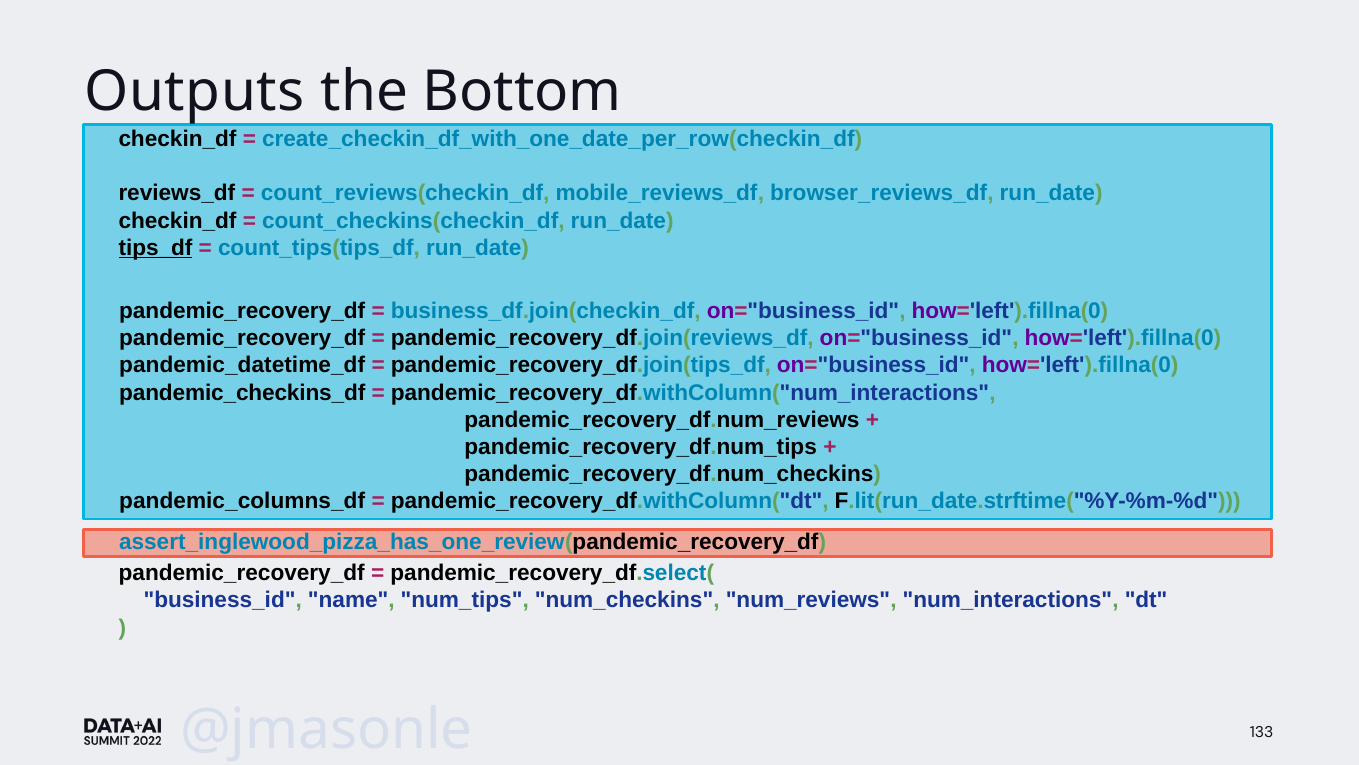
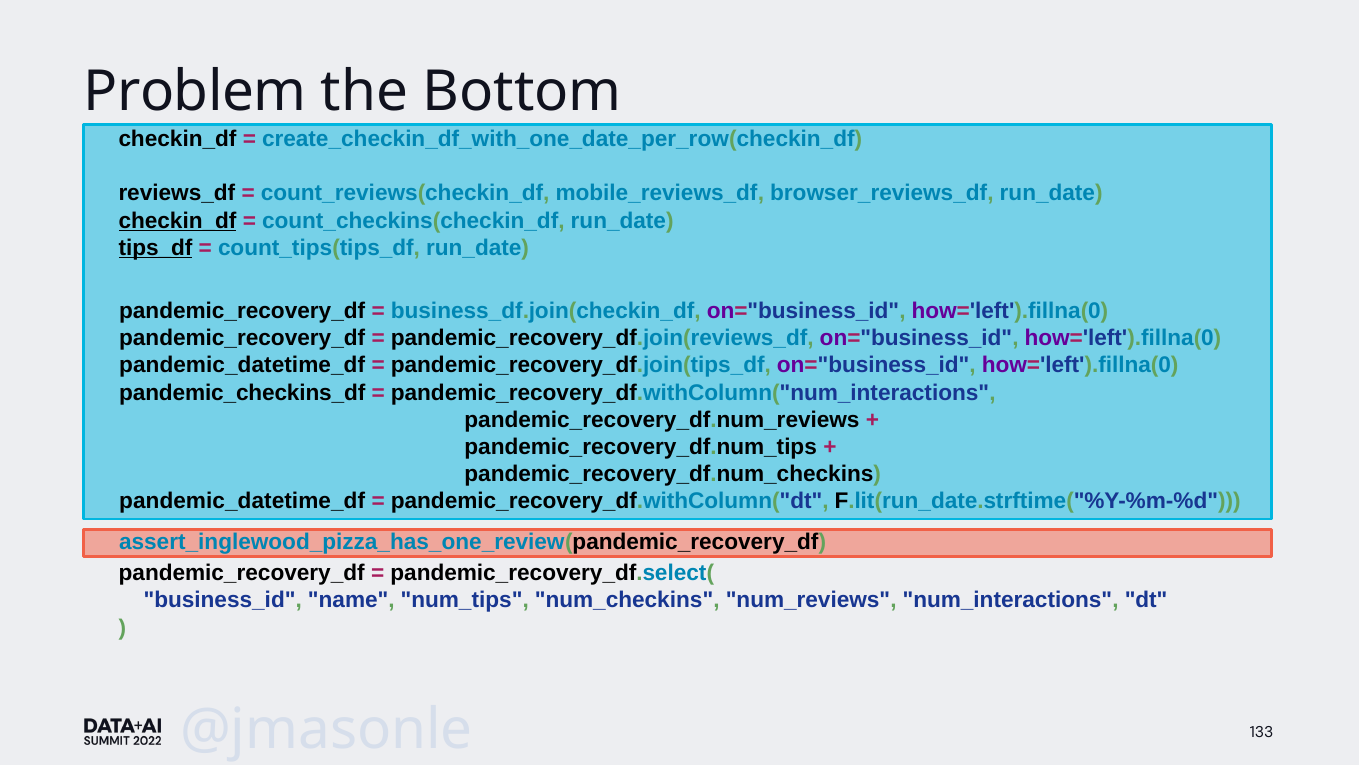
Outputs: Outputs -> Problem
checkin_df at (177, 221) underline: none -> present
pandemic_columns_df at (242, 501): pandemic_columns_df -> pandemic_datetime_df
